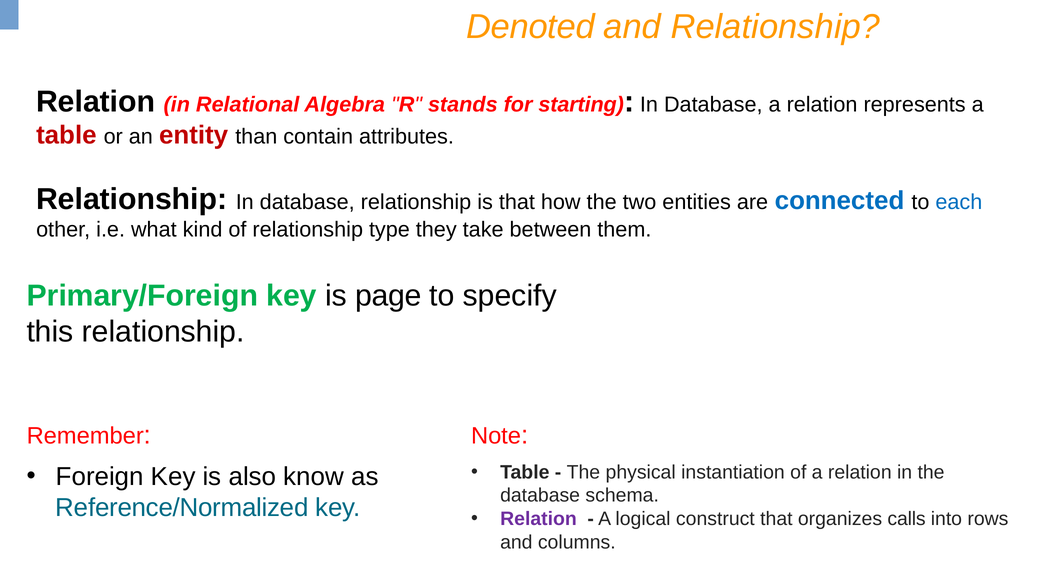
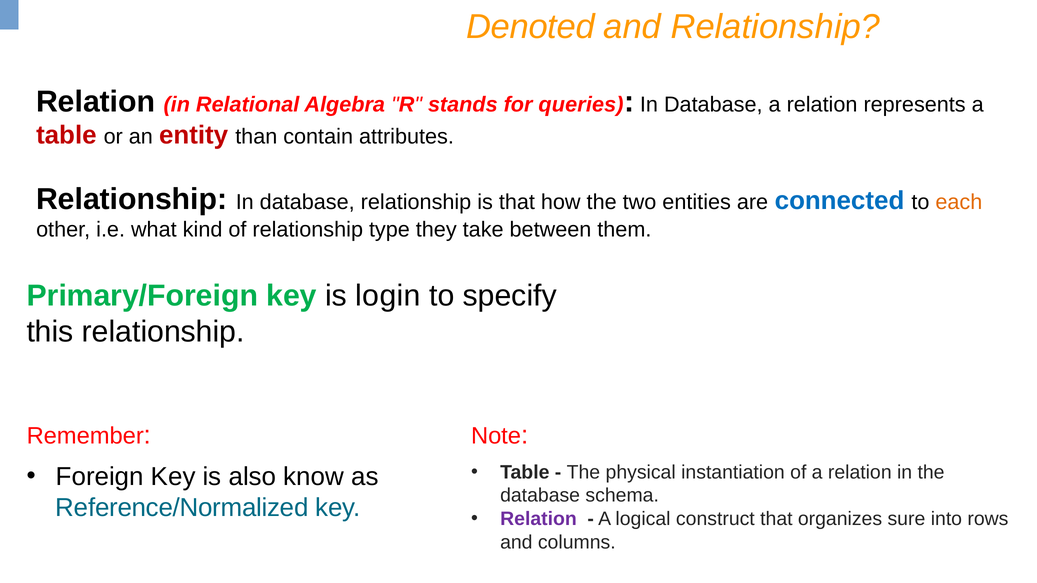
starting: starting -> queries
each colour: blue -> orange
page: page -> login
calls: calls -> sure
